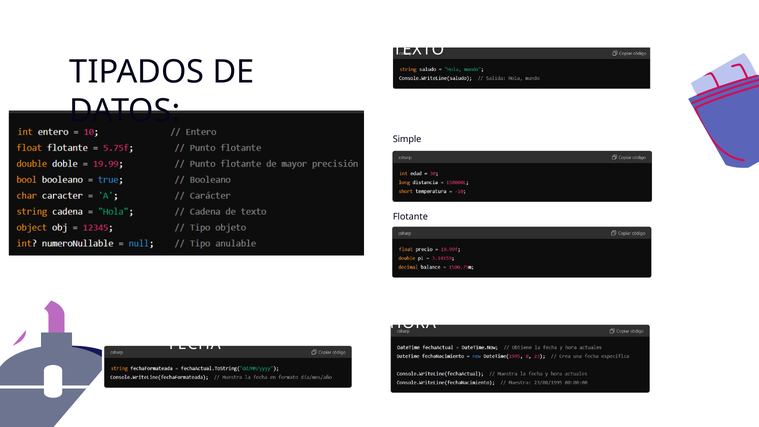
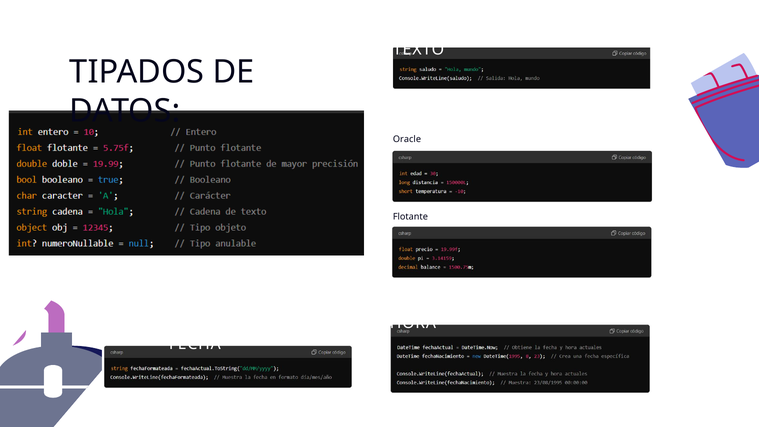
Simple: Simple -> Oracle
